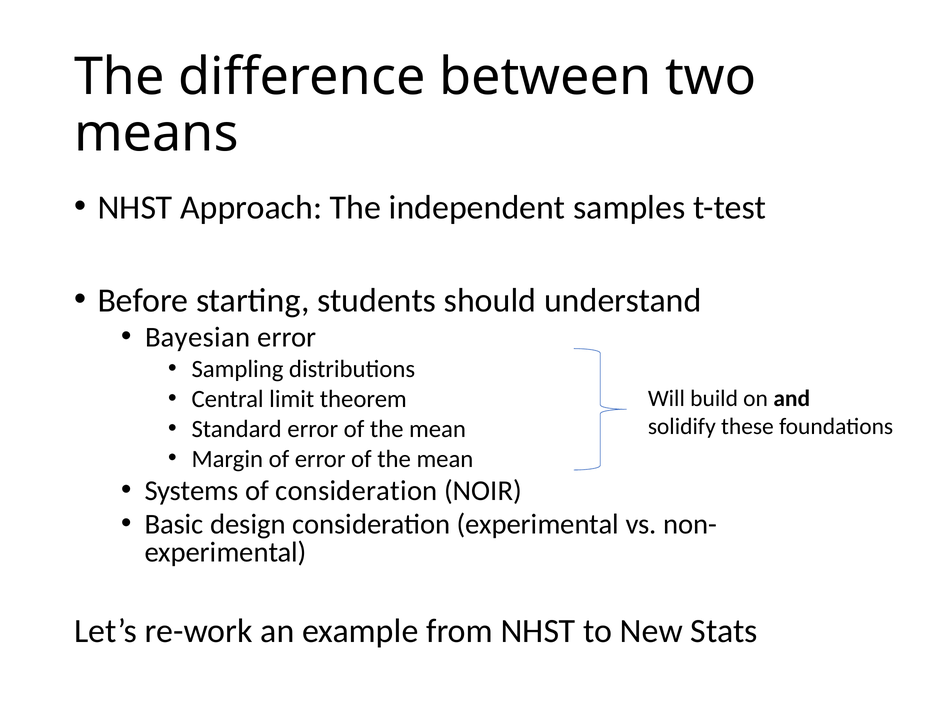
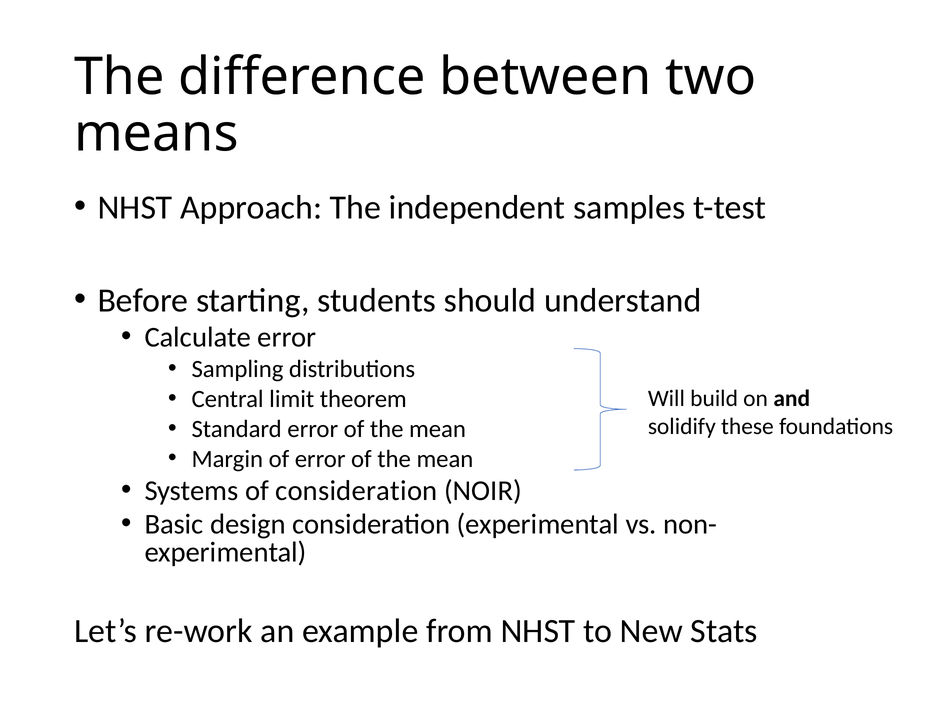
Bayesian: Bayesian -> Calculate
